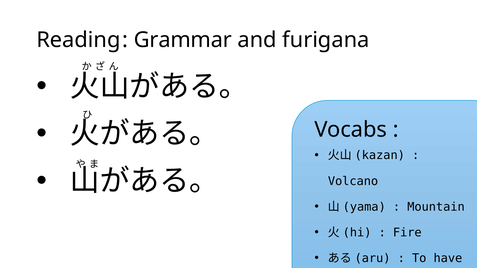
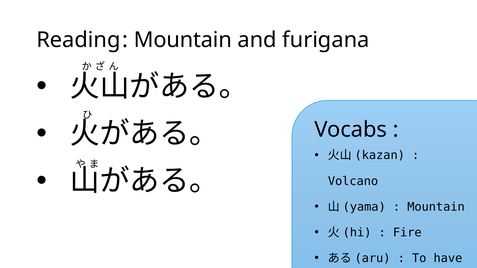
Reading Grammar: Grammar -> Mountain
